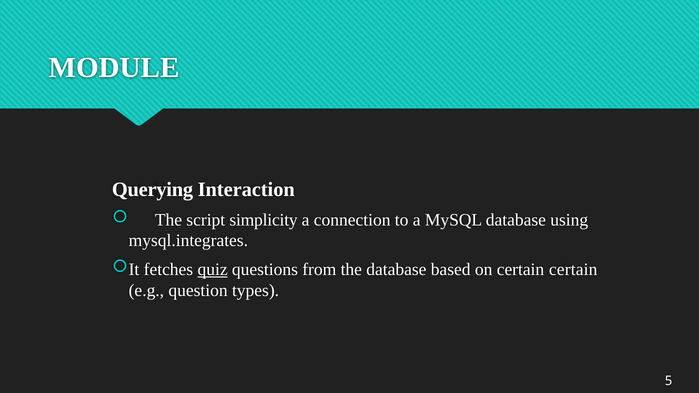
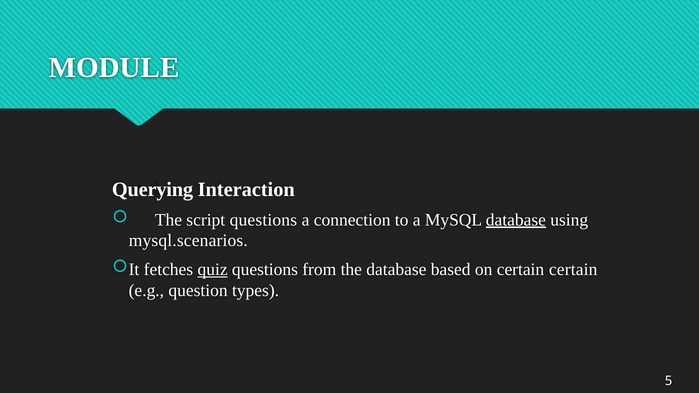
script simplicity: simplicity -> questions
database at (516, 220) underline: none -> present
mysql.integrates: mysql.integrates -> mysql.scenarios
